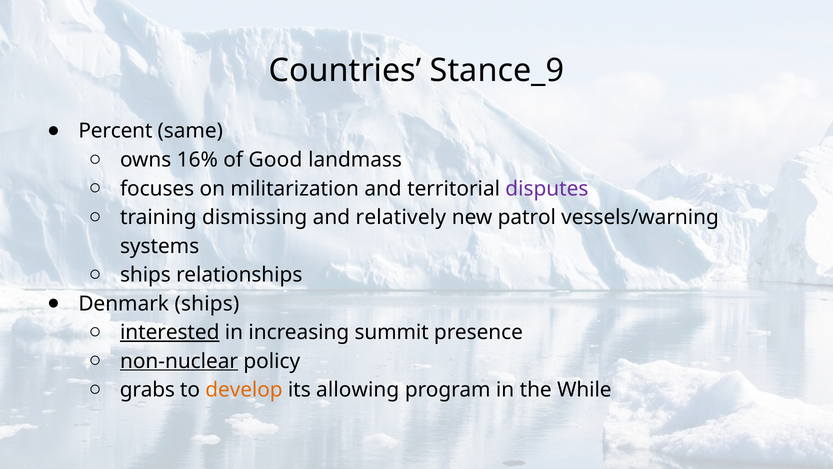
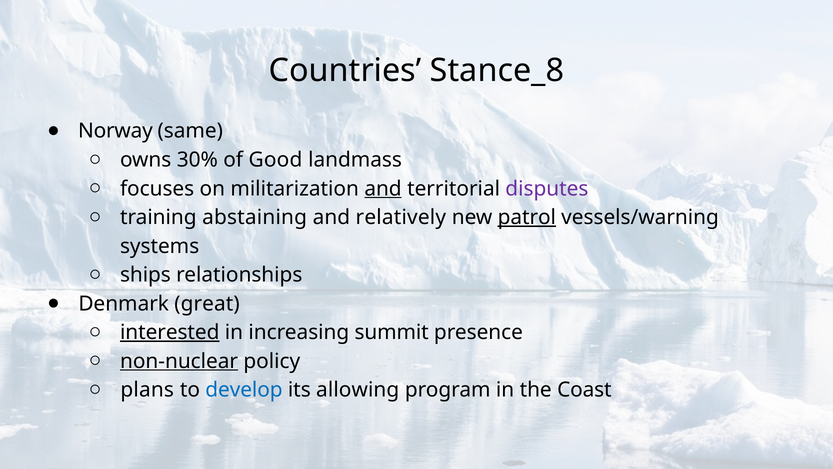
Stance_9: Stance_9 -> Stance_8
Percent: Percent -> Norway
16%: 16% -> 30%
and at (383, 188) underline: none -> present
dismissing: dismissing -> abstaining
patrol underline: none -> present
Denmark ships: ships -> great
grabs: grabs -> plans
develop colour: orange -> blue
While: While -> Coast
